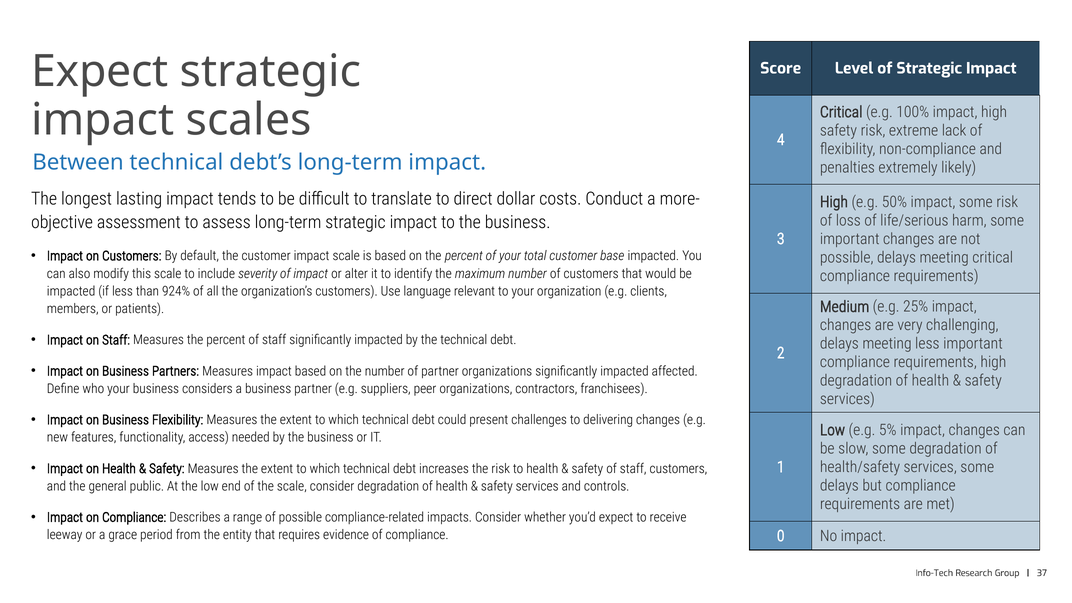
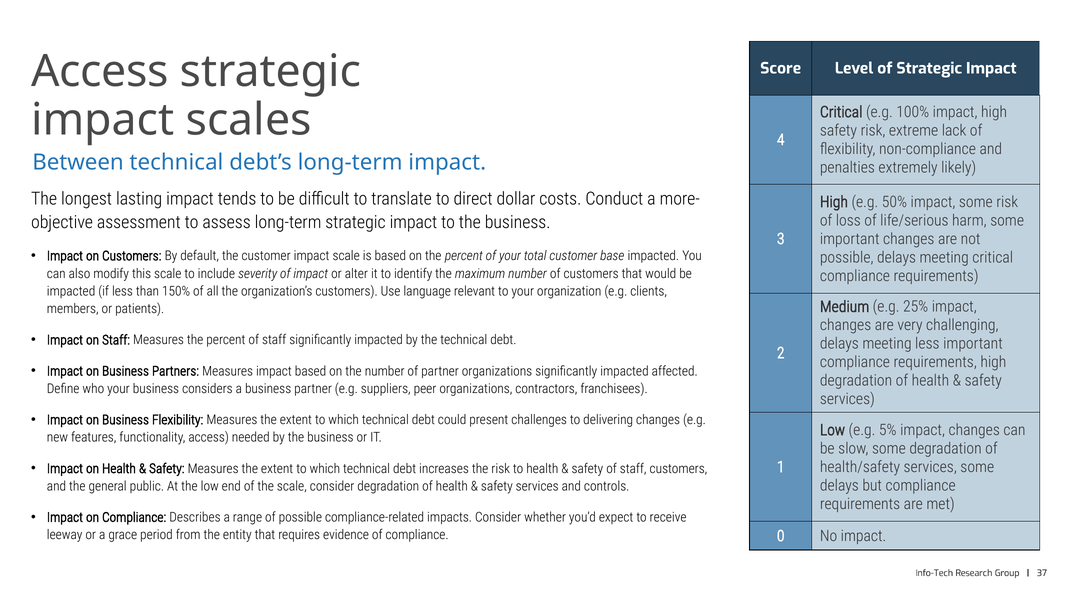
Expect at (100, 72): Expect -> Access
924%: 924% -> 150%
